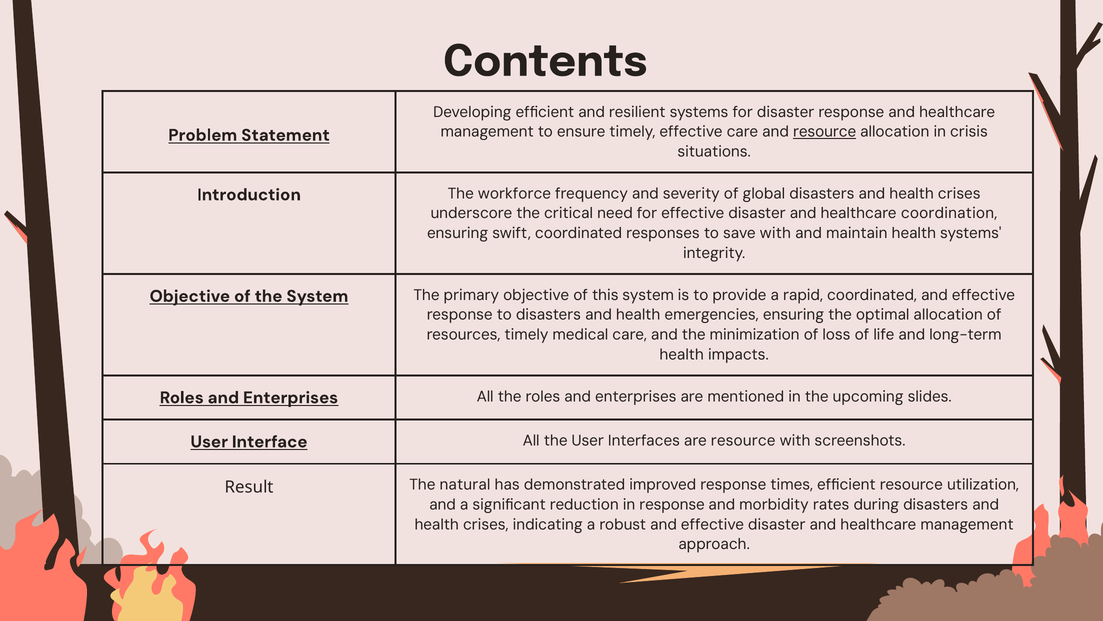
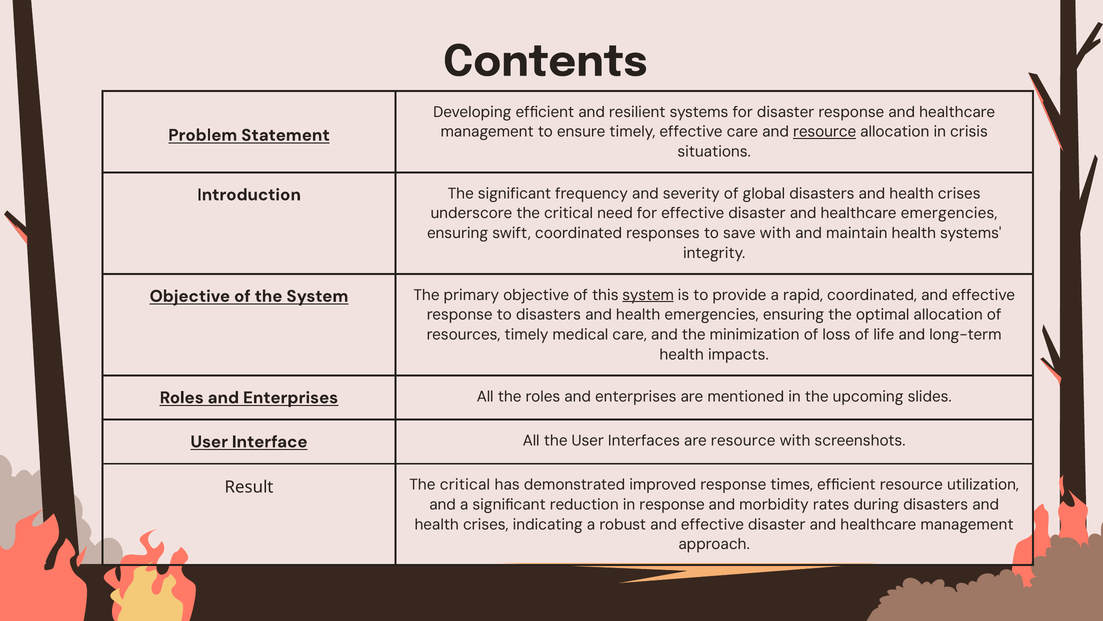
The workforce: workforce -> significant
healthcare coordination: coordination -> emergencies
system at (648, 295) underline: none -> present
Result The natural: natural -> critical
